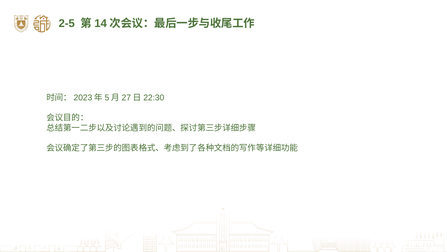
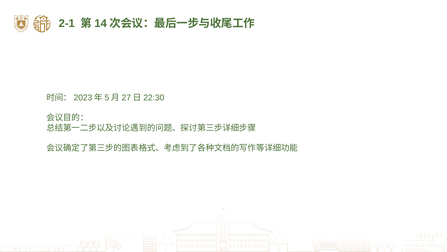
2-5: 2-5 -> 2-1
